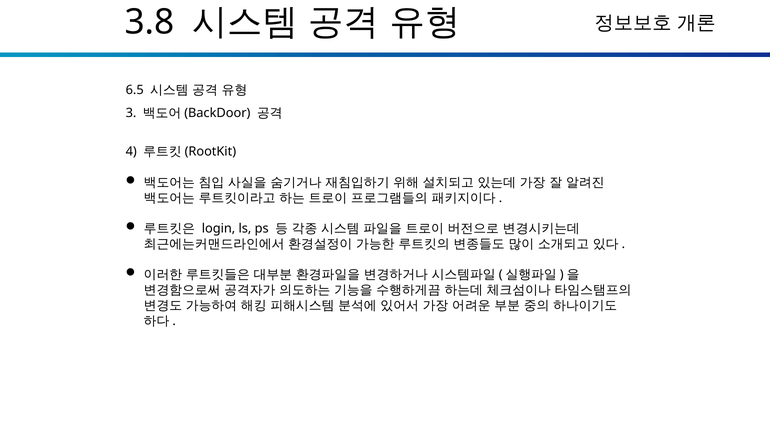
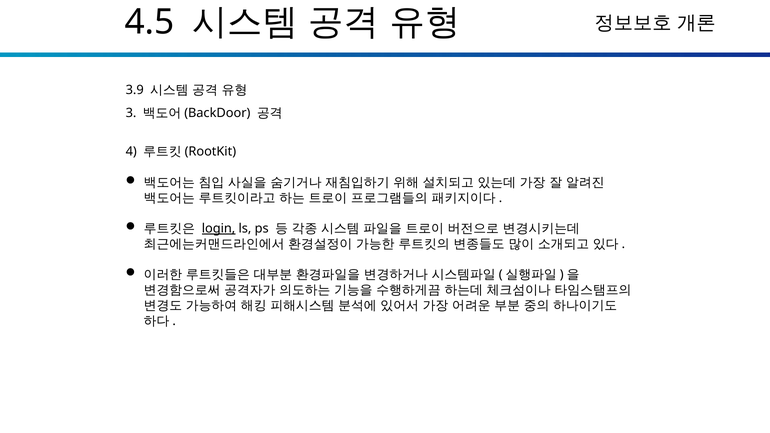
3.8: 3.8 -> 4.5
6.5: 6.5 -> 3.9
login underline: none -> present
